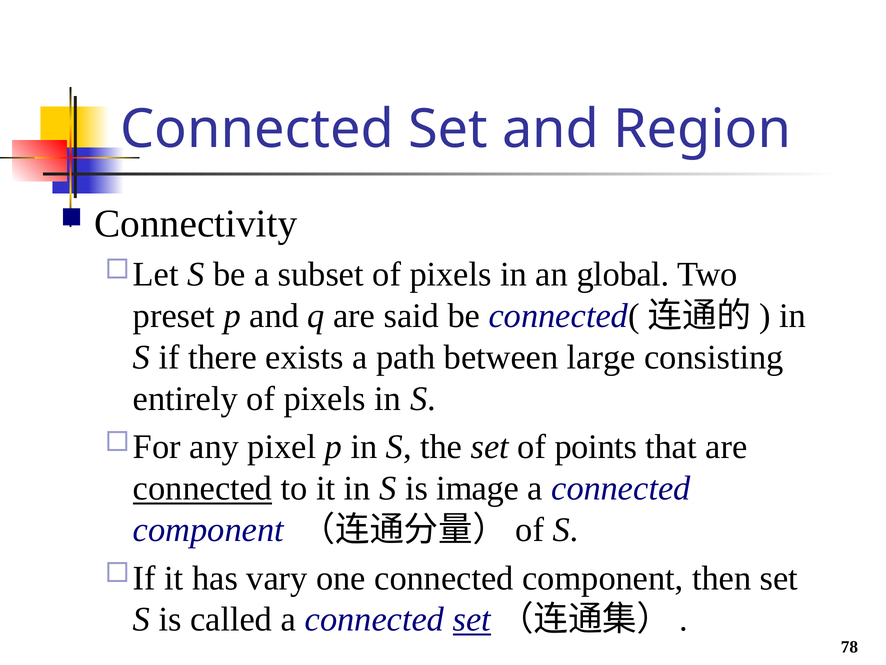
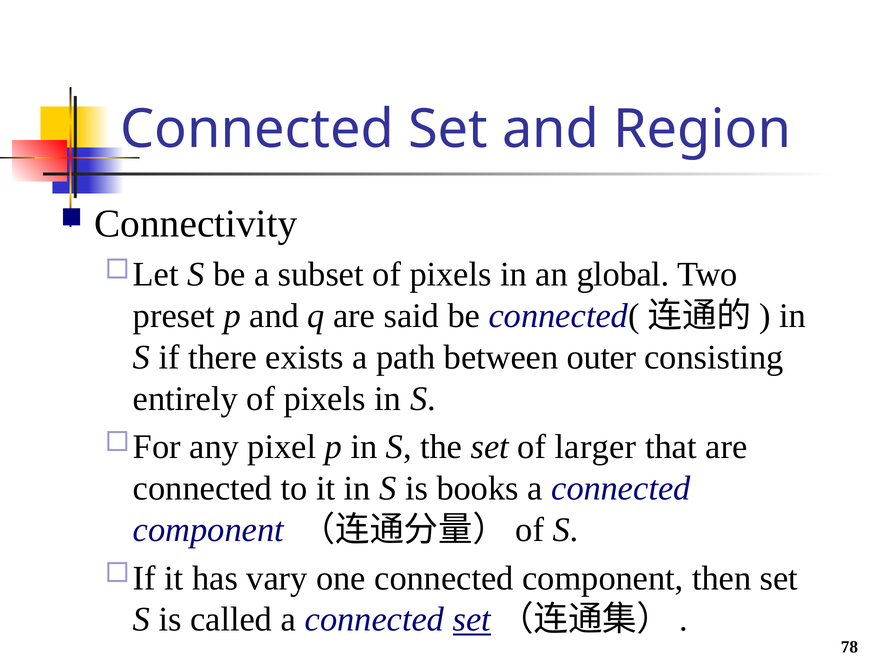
large: large -> outer
points: points -> larger
connected at (203, 488) underline: present -> none
image: image -> books
